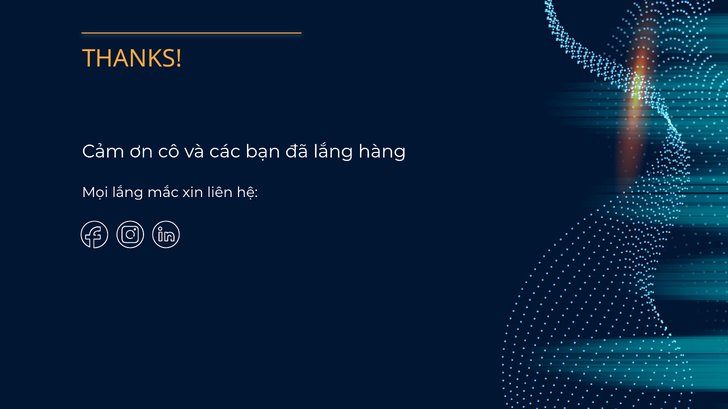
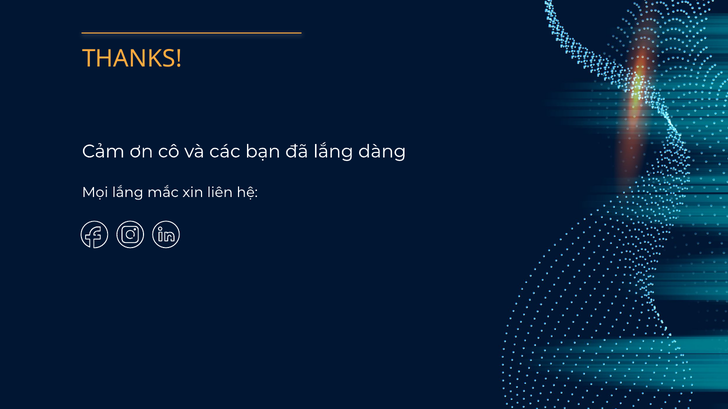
hàng: hàng -> dàng
